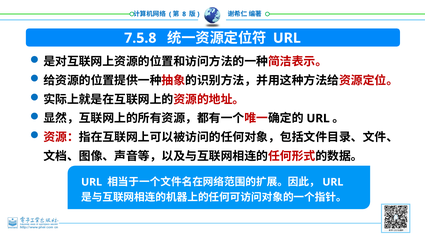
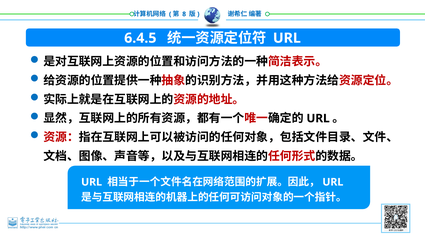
7.5.8: 7.5.8 -> 6.4.5
